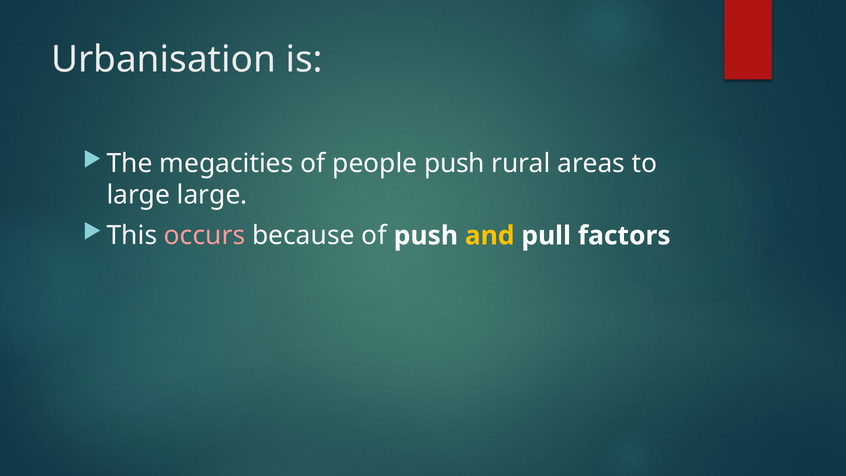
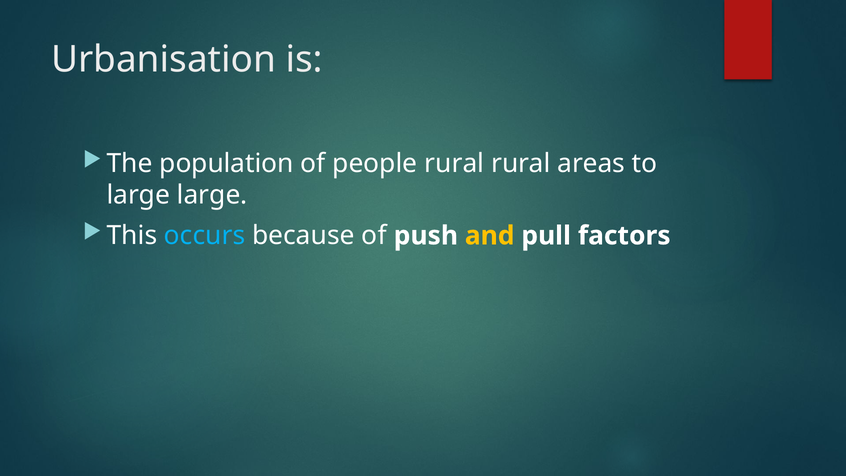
megacities: megacities -> population
people push: push -> rural
occurs colour: pink -> light blue
